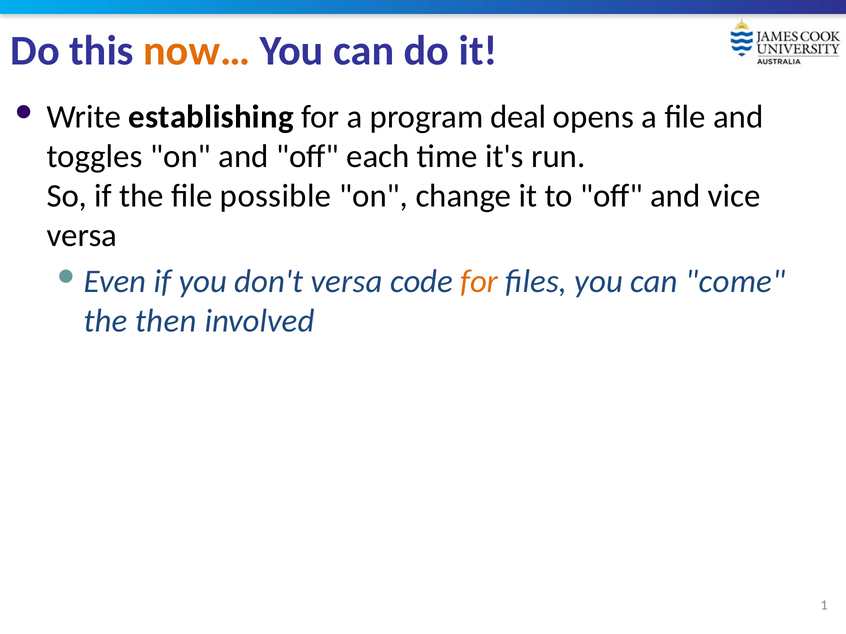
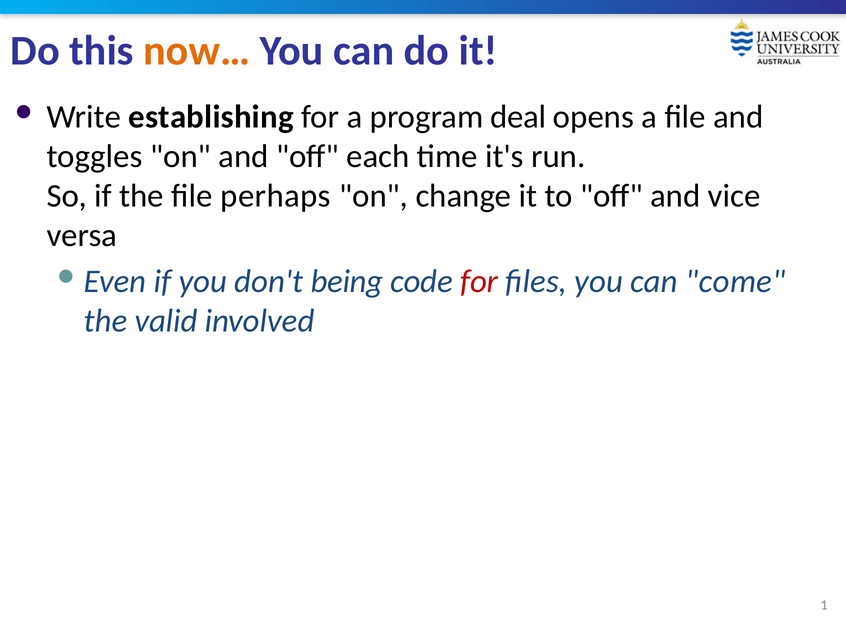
possible: possible -> perhaps
don't versa: versa -> being
for at (479, 282) colour: orange -> red
then: then -> valid
